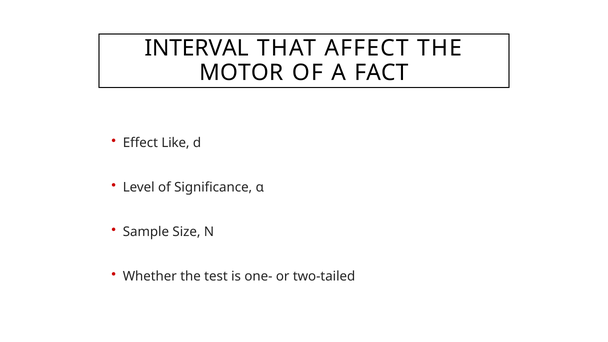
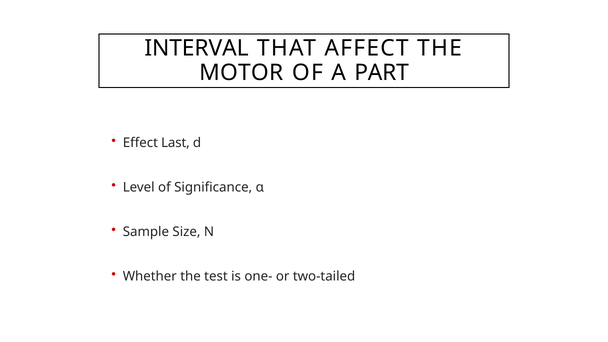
FACT: FACT -> PART
Like: Like -> Last
